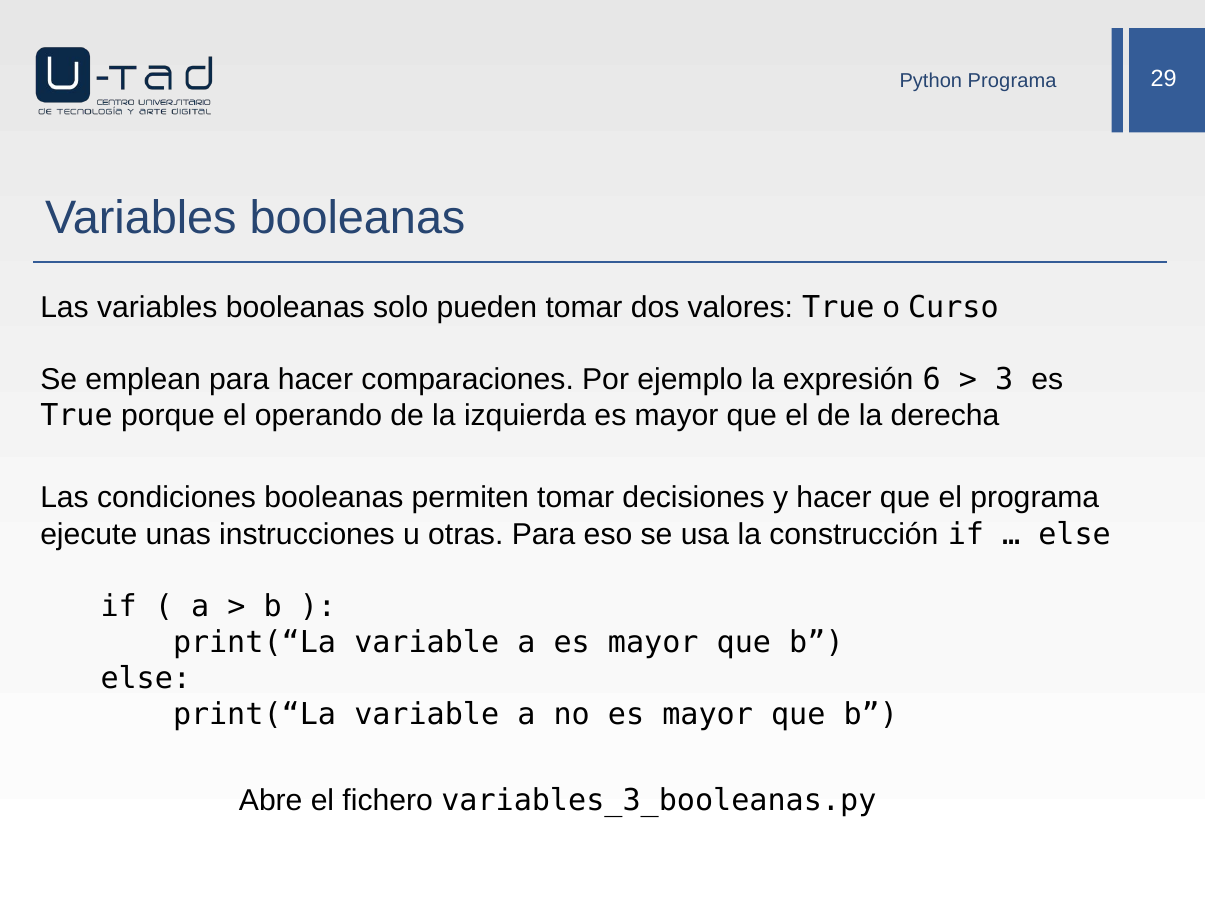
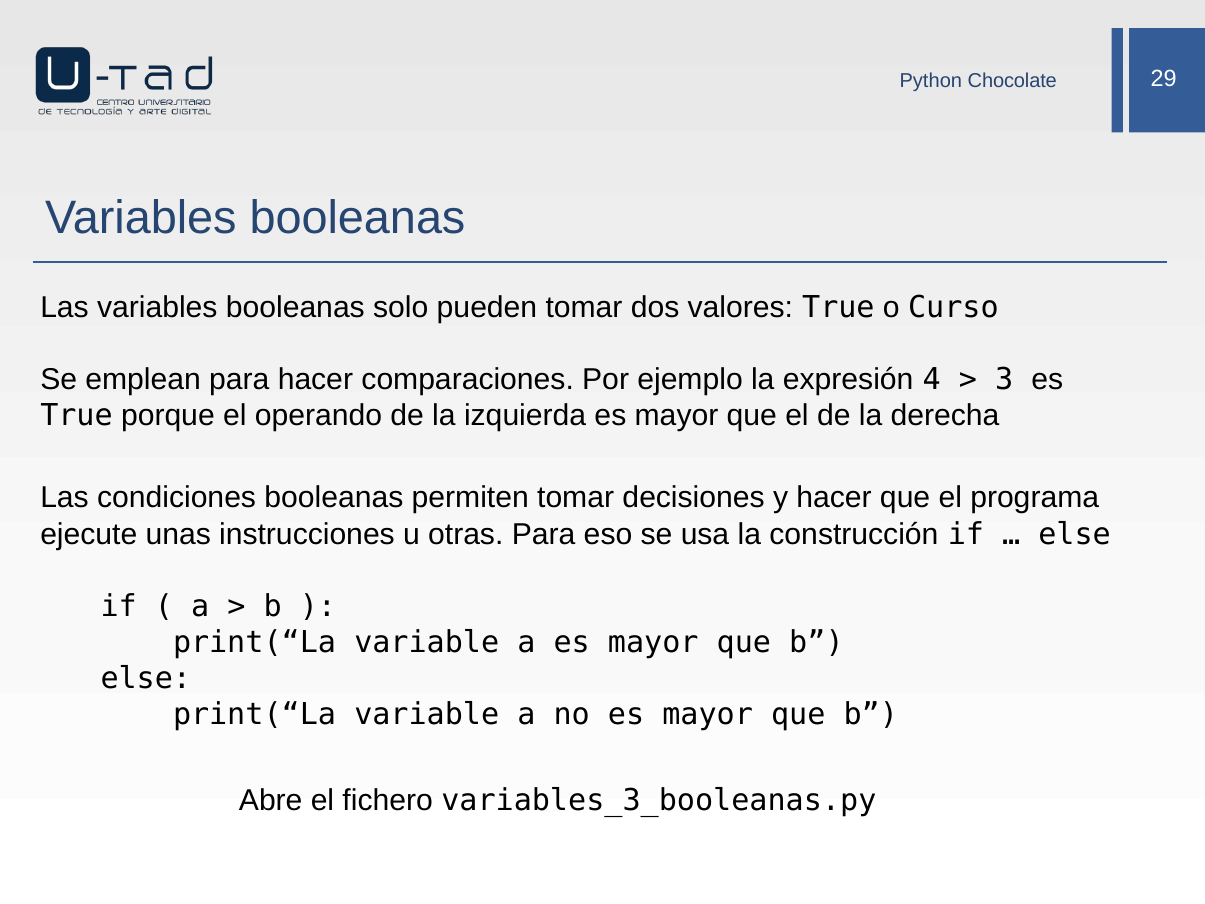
Python Programa: Programa -> Chocolate
6: 6 -> 4
